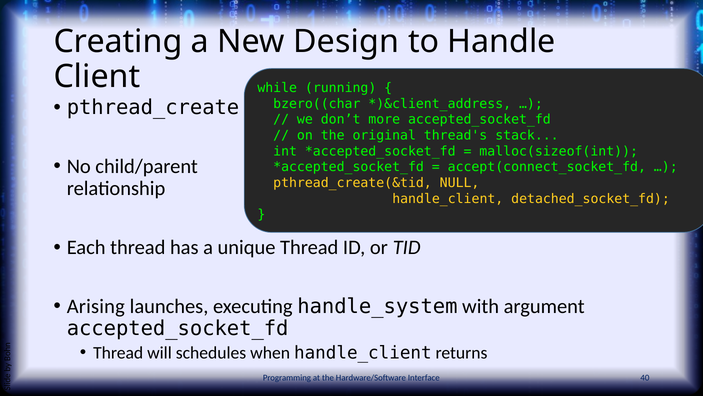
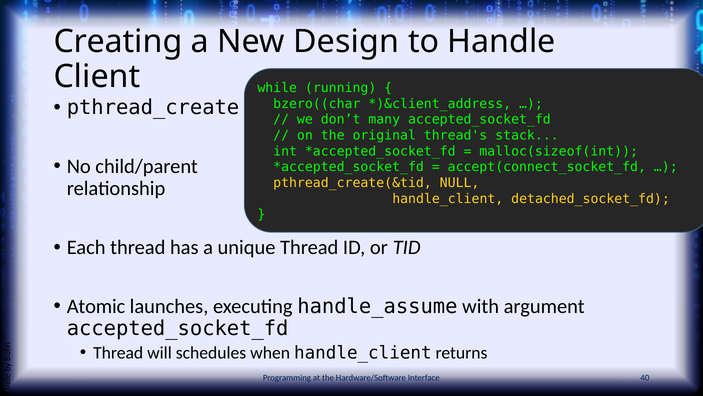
more: more -> many
Arising: Arising -> Atomic
handle_system: handle_system -> handle_assume
